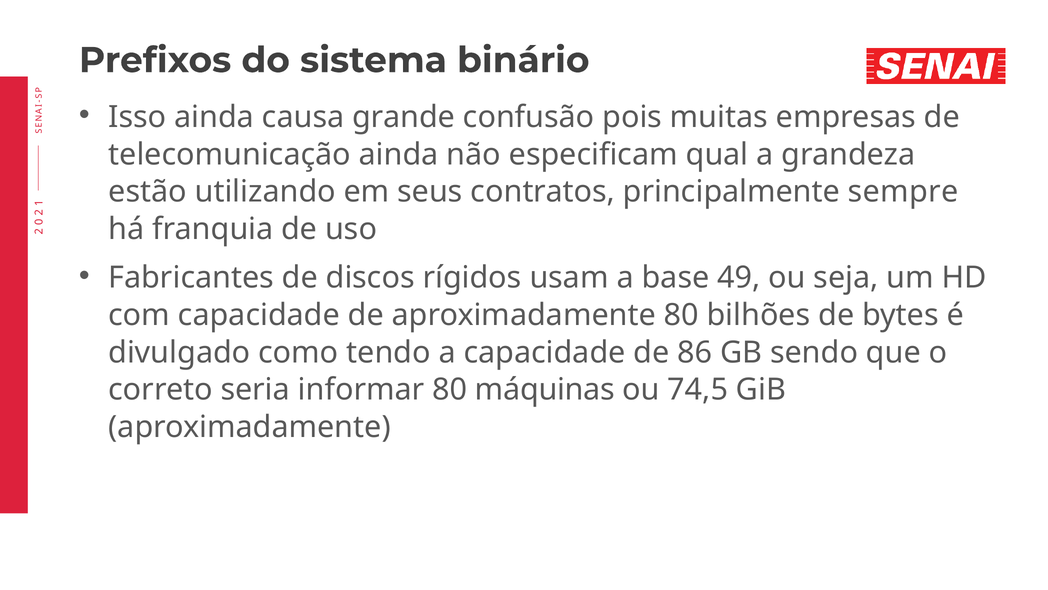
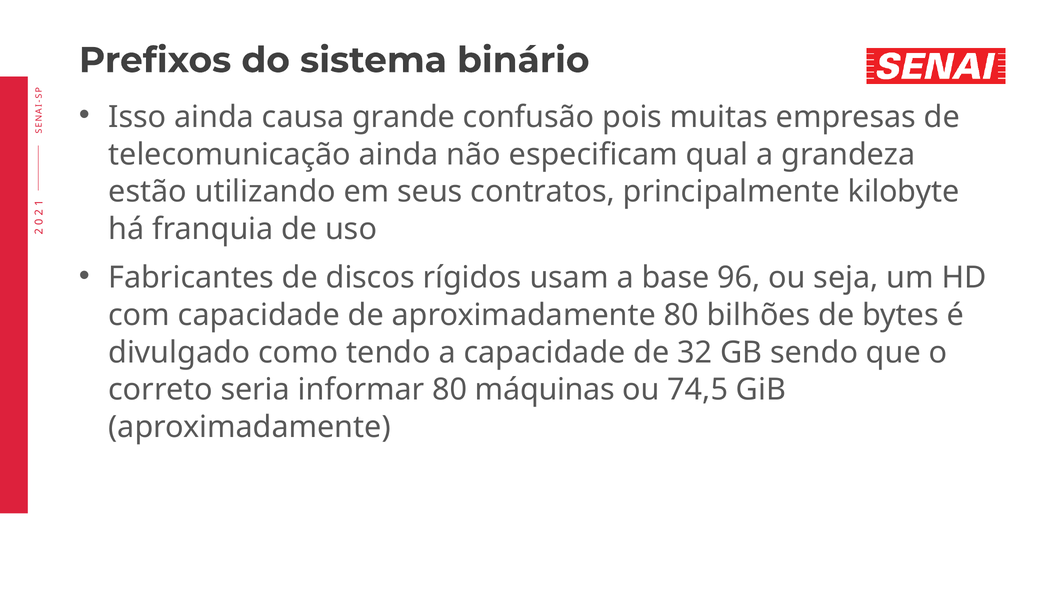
sempre: sempre -> kilobyte
49: 49 -> 96
86: 86 -> 32
